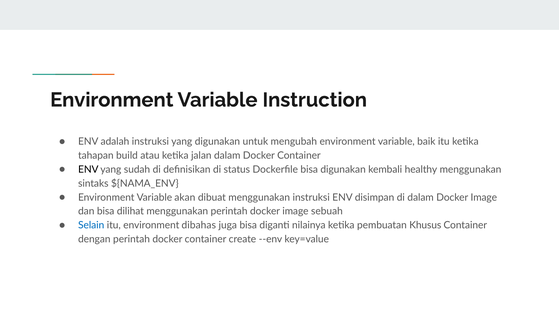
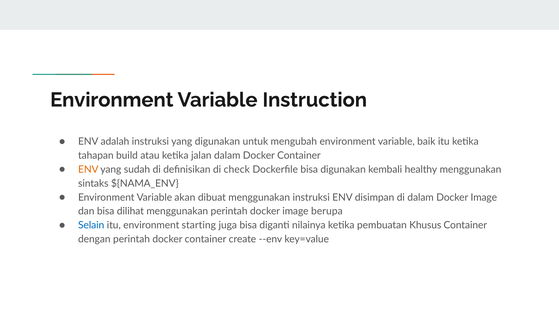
ENV at (88, 169) colour: black -> orange
status: status -> check
sebuah: sebuah -> berupa
dibahas: dibahas -> starting
